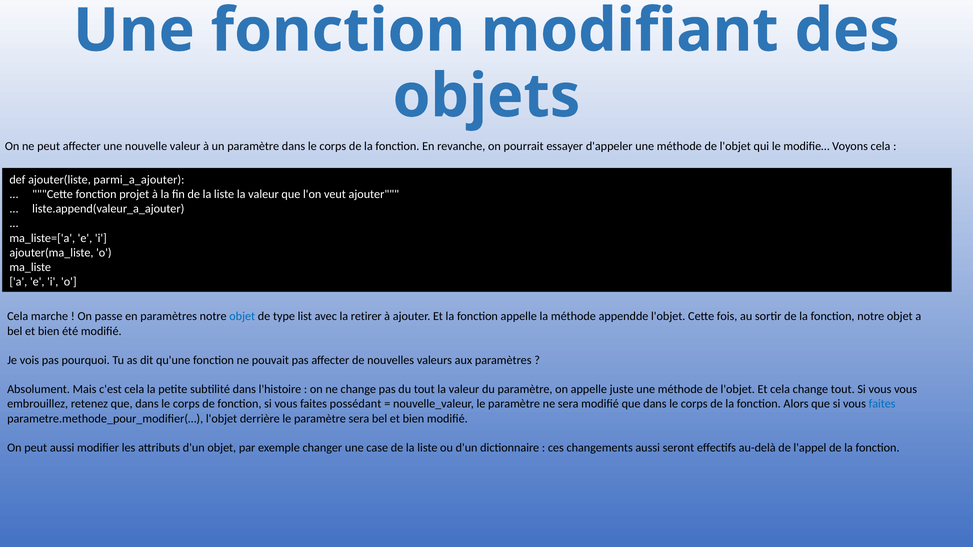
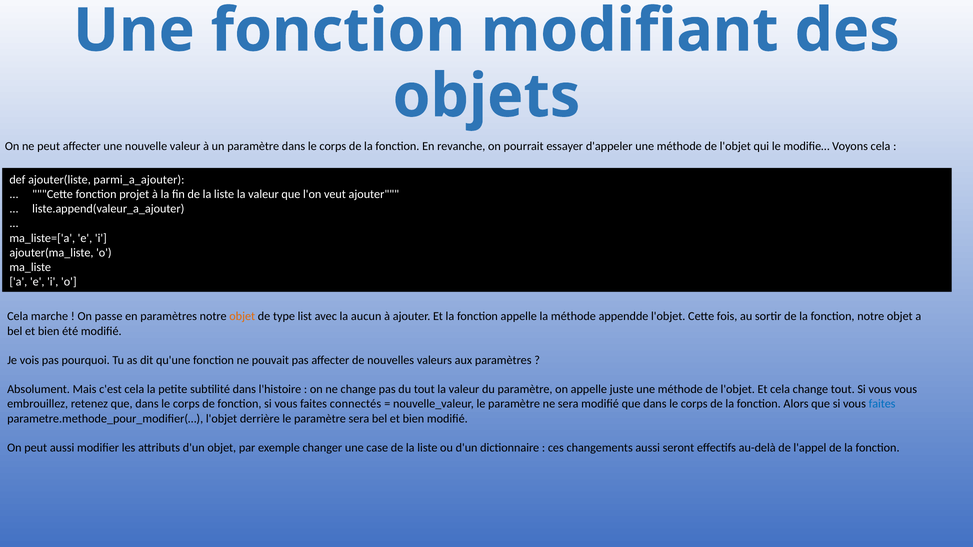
objet at (242, 317) colour: blue -> orange
retirer: retirer -> aucun
possédant: possédant -> connectés
